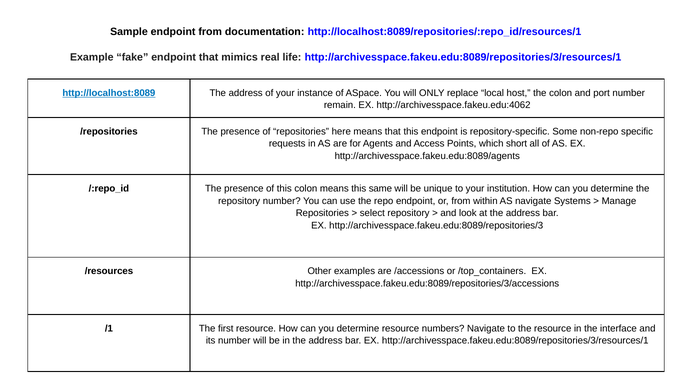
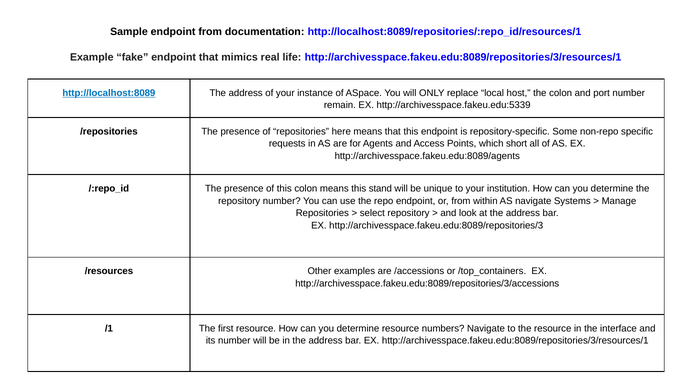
http://archivesspace.fakeu.edu:4062: http://archivesspace.fakeu.edu:4062 -> http://archivesspace.fakeu.edu:5339
same: same -> stand
